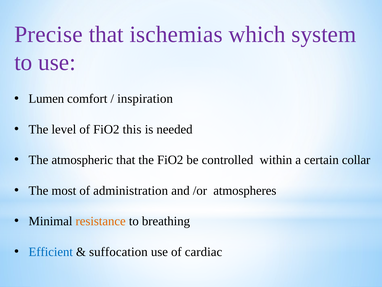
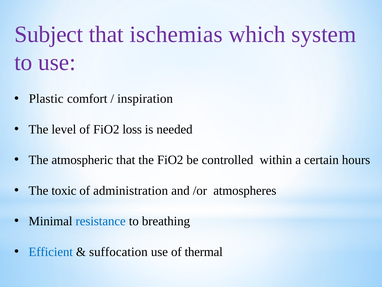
Precise: Precise -> Subject
Lumen: Lumen -> Plastic
this: this -> loss
collar: collar -> hours
most: most -> toxic
resistance colour: orange -> blue
cardiac: cardiac -> thermal
